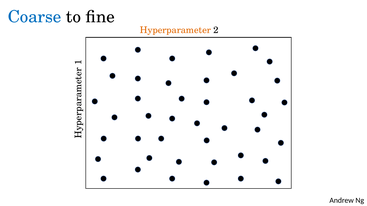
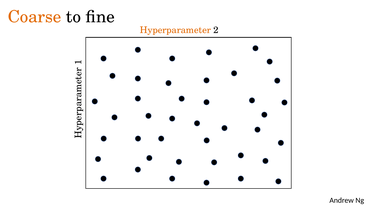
Coarse colour: blue -> orange
